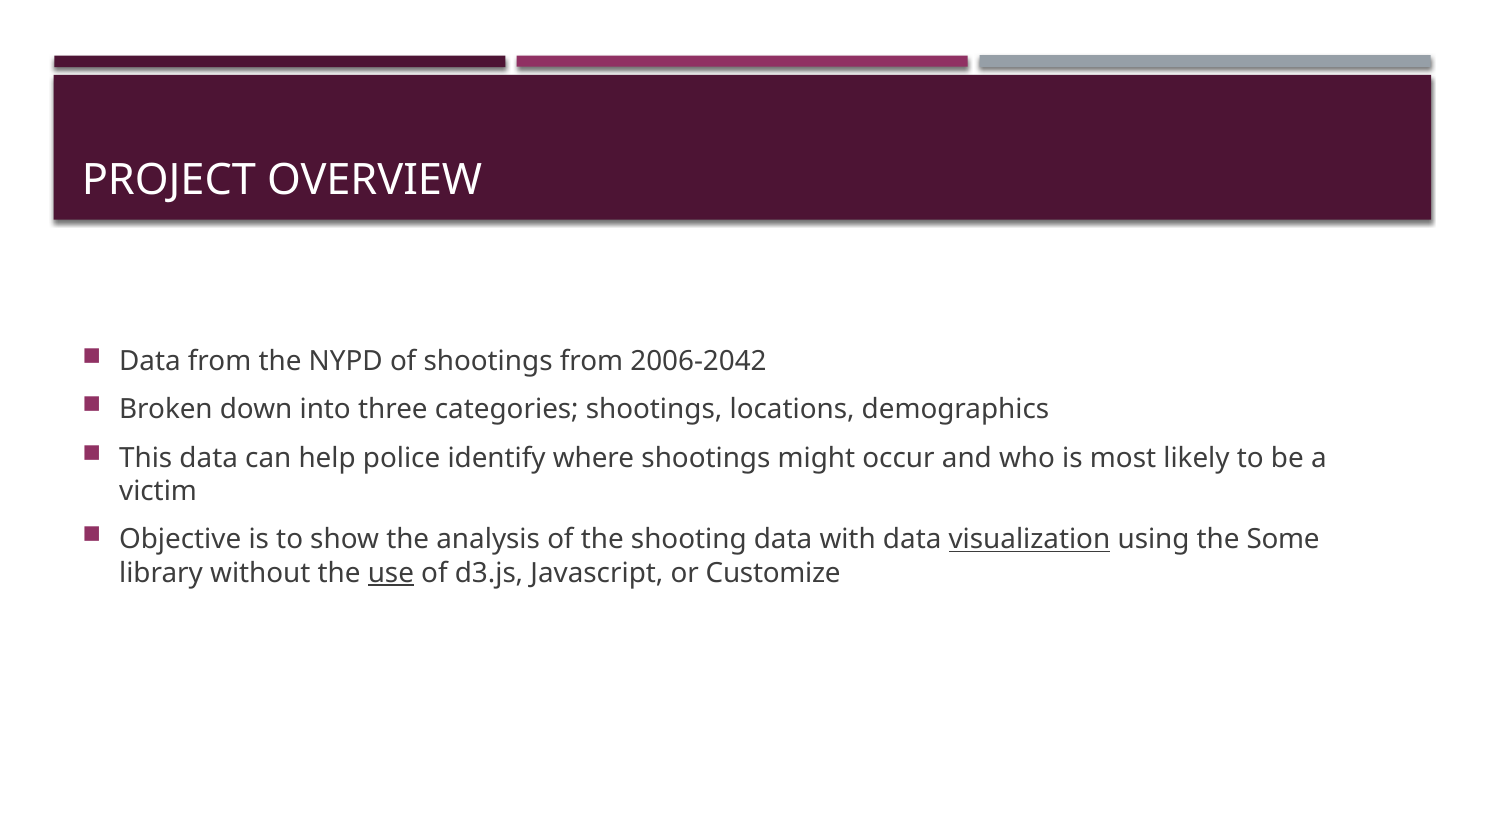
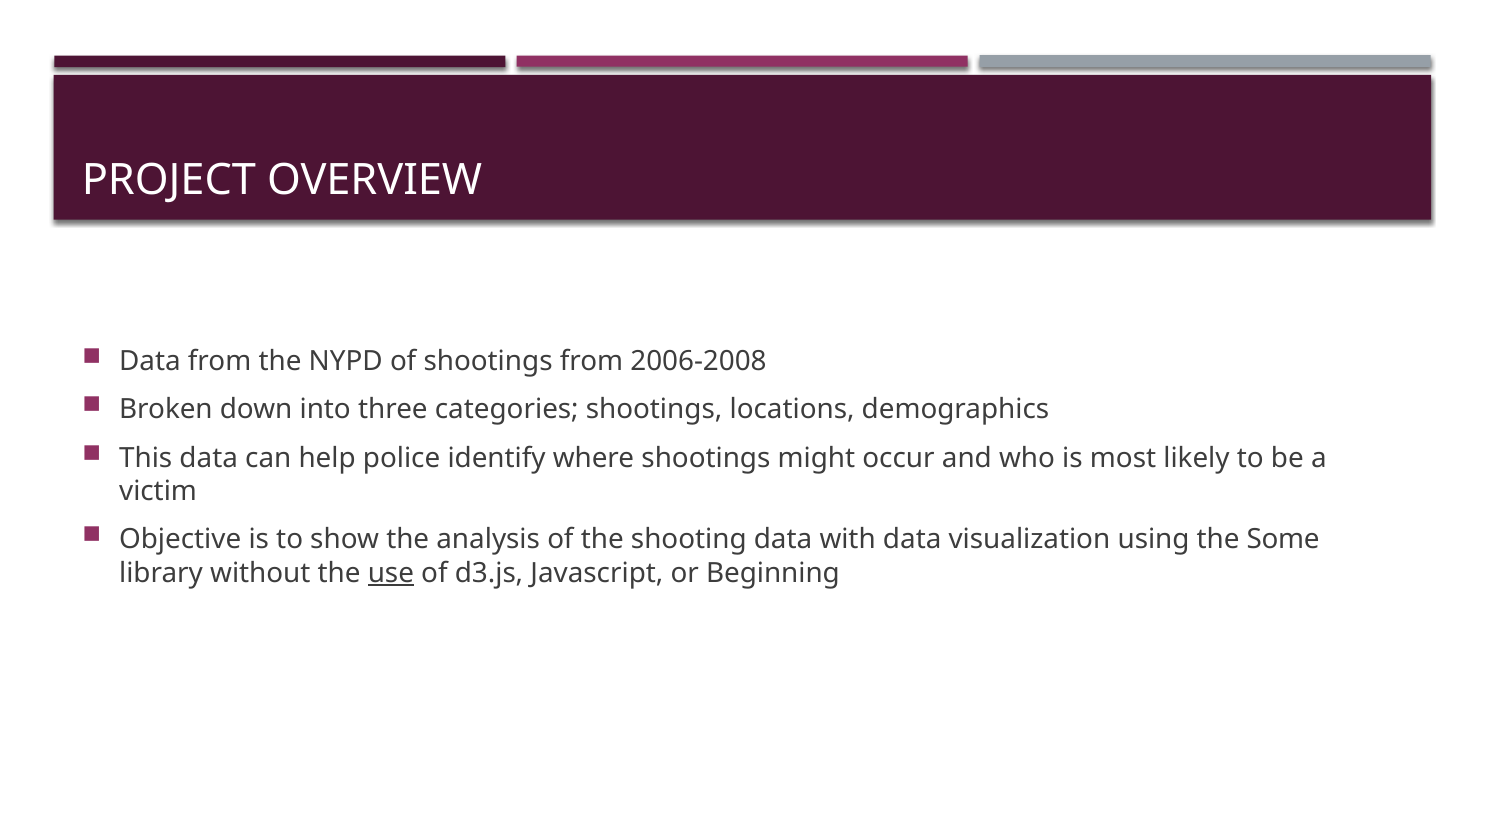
2006-2042: 2006-2042 -> 2006-2008
visualization underline: present -> none
Customize: Customize -> Beginning
